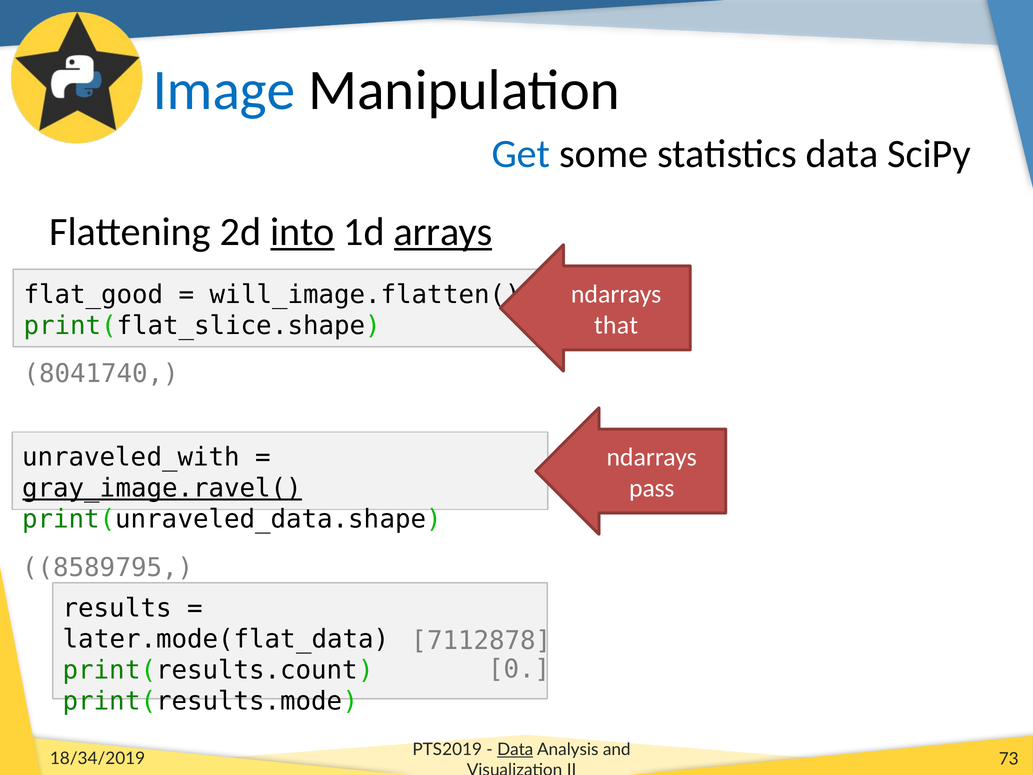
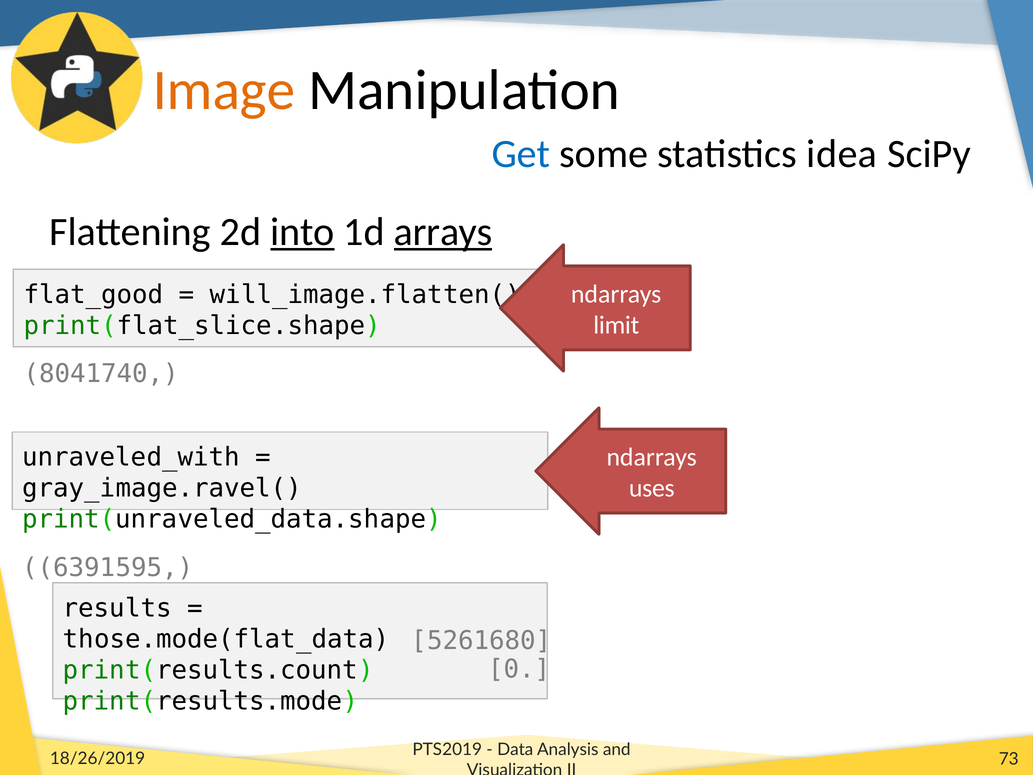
Image colour: blue -> orange
statistics data: data -> idea
that: that -> limit
gray_image.ravel( underline: present -> none
pass: pass -> uses
8589795: 8589795 -> 6391595
later.mode(flat_data: later.mode(flat_data -> those.mode(flat_data
7112878: 7112878 -> 5261680
Data at (515, 749) underline: present -> none
18/34/2019: 18/34/2019 -> 18/26/2019
